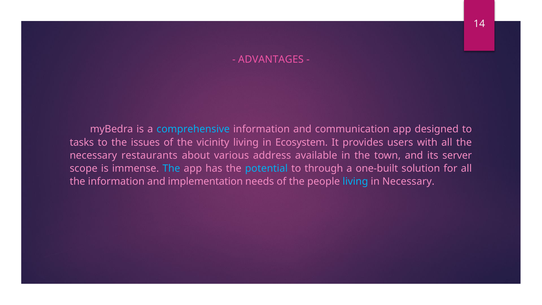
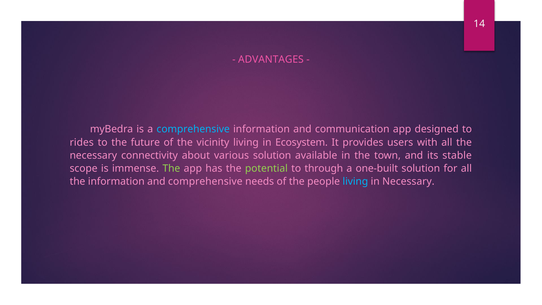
tasks: tasks -> rides
issues: issues -> future
restaurants: restaurants -> connectivity
various address: address -> solution
server: server -> stable
The at (171, 168) colour: light blue -> light green
potential colour: light blue -> light green
and implementation: implementation -> comprehensive
